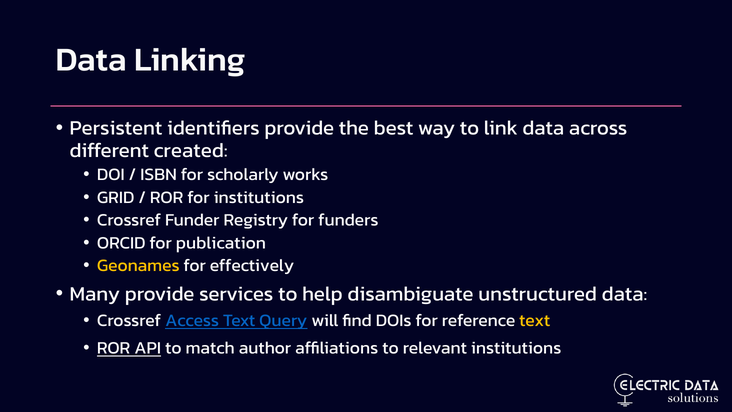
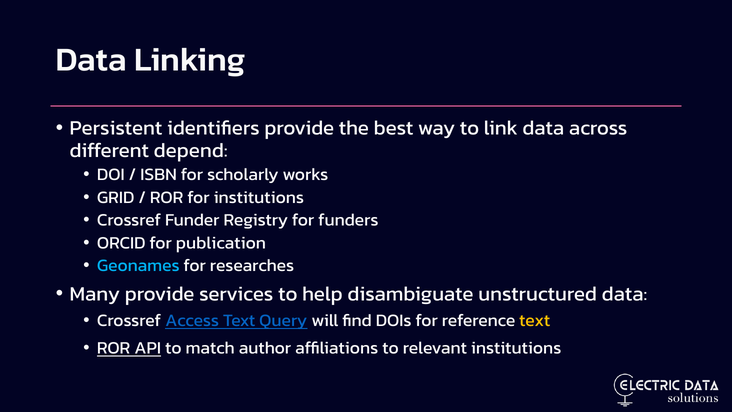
created: created -> depend
Geonames colour: yellow -> light blue
effectively: effectively -> researches
